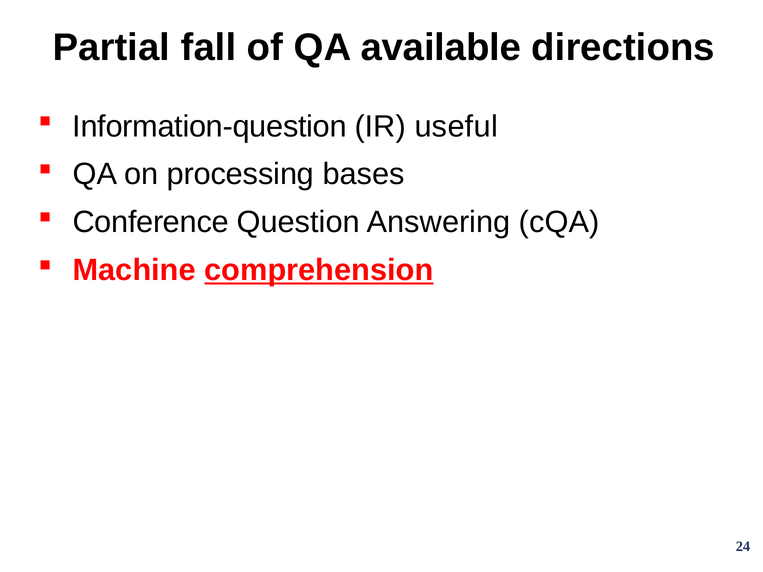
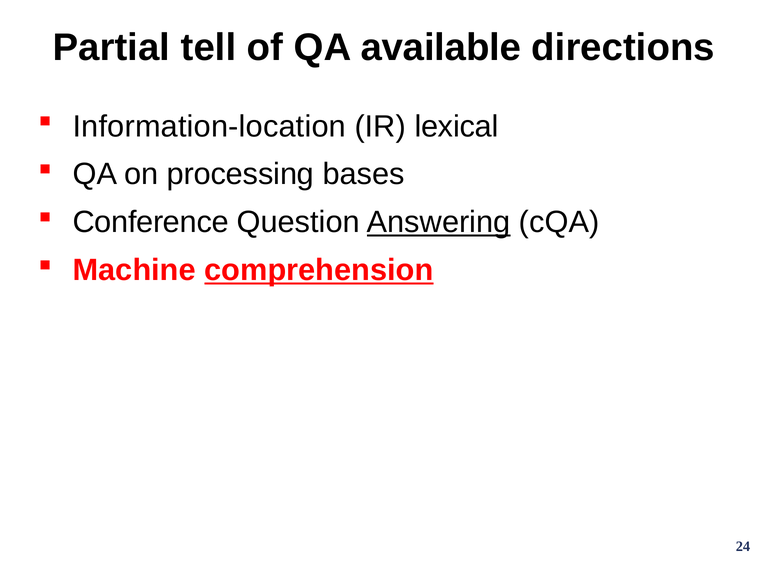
fall: fall -> tell
Information-question: Information-question -> Information-location
useful: useful -> lexical
Answering underline: none -> present
